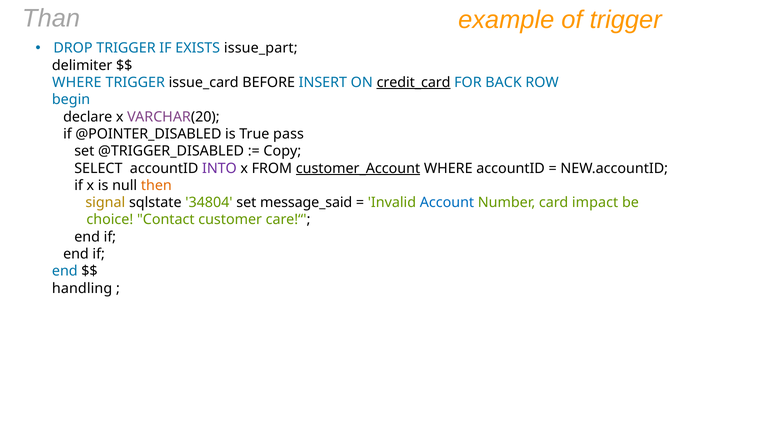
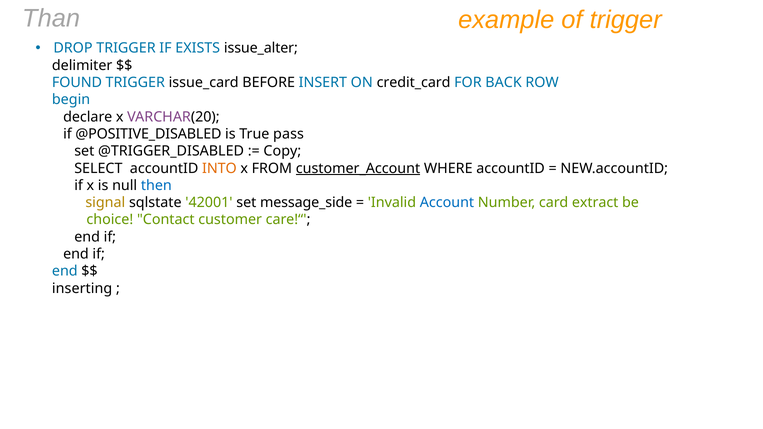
issue_part: issue_part -> issue_alter
WHERE at (77, 83): WHERE -> FOUND
credit_card underline: present -> none
@POINTER_DISABLED: @POINTER_DISABLED -> @POSITIVE_DISABLED
INTO colour: purple -> orange
then colour: orange -> blue
34804: 34804 -> 42001
message_said: message_said -> message_side
impact: impact -> extract
handling: handling -> inserting
